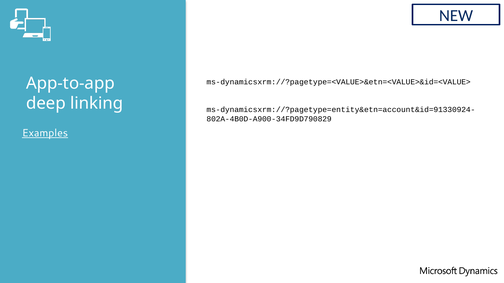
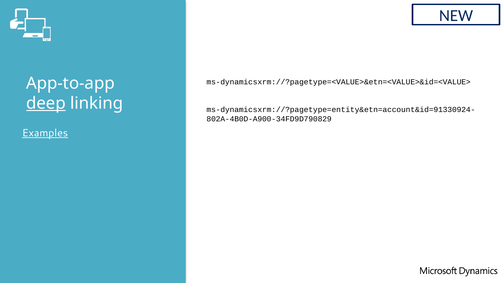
deep underline: none -> present
